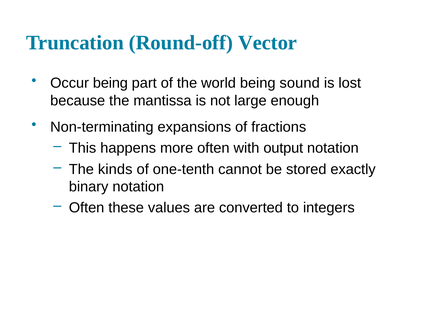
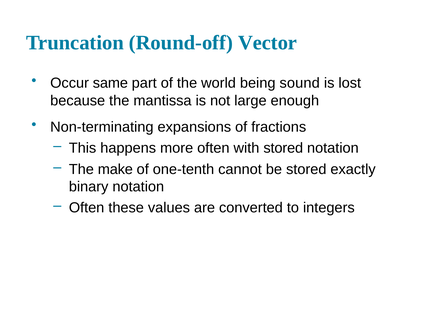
Occur being: being -> same
with output: output -> stored
kinds: kinds -> make
